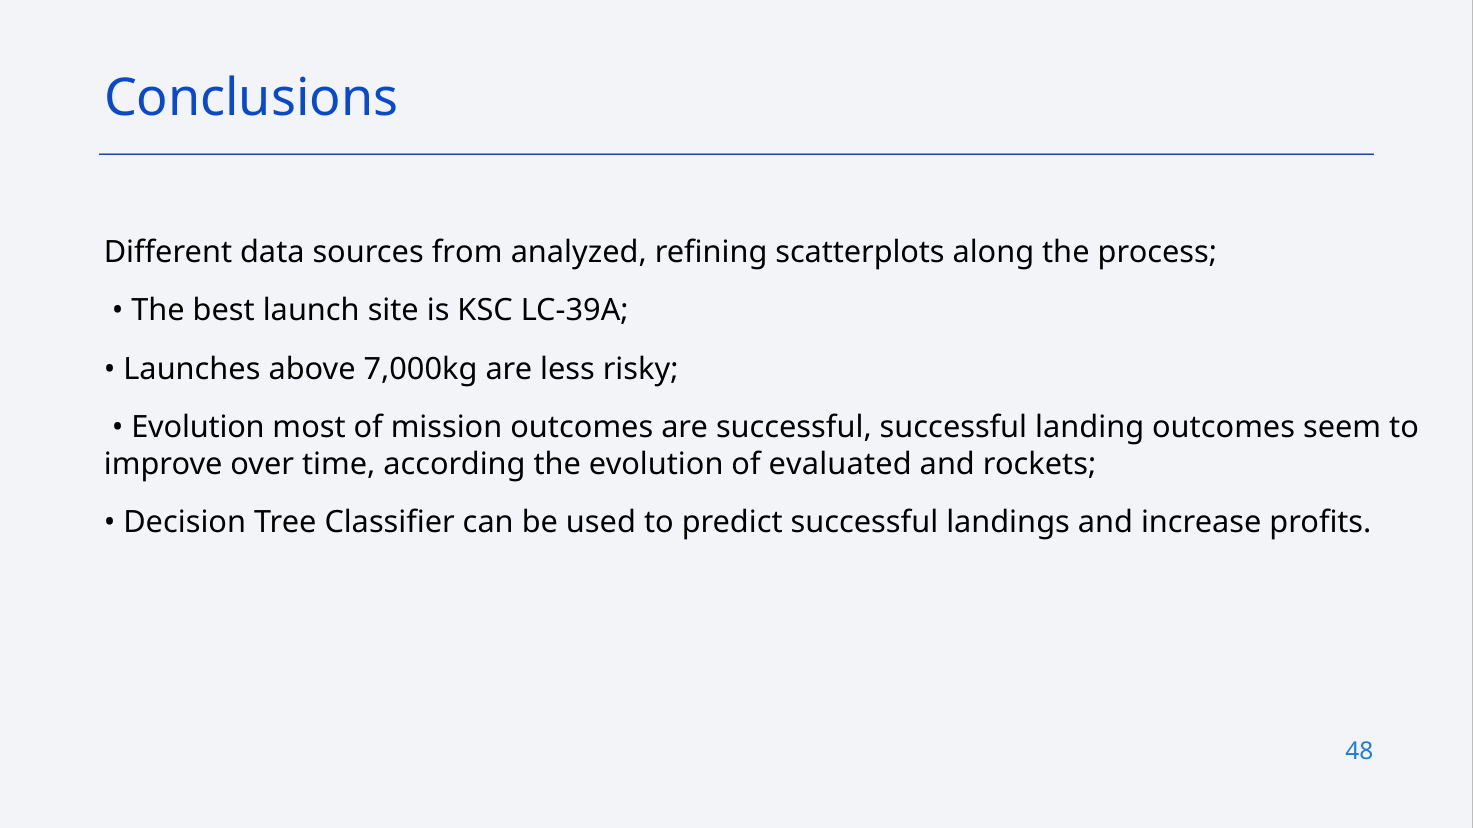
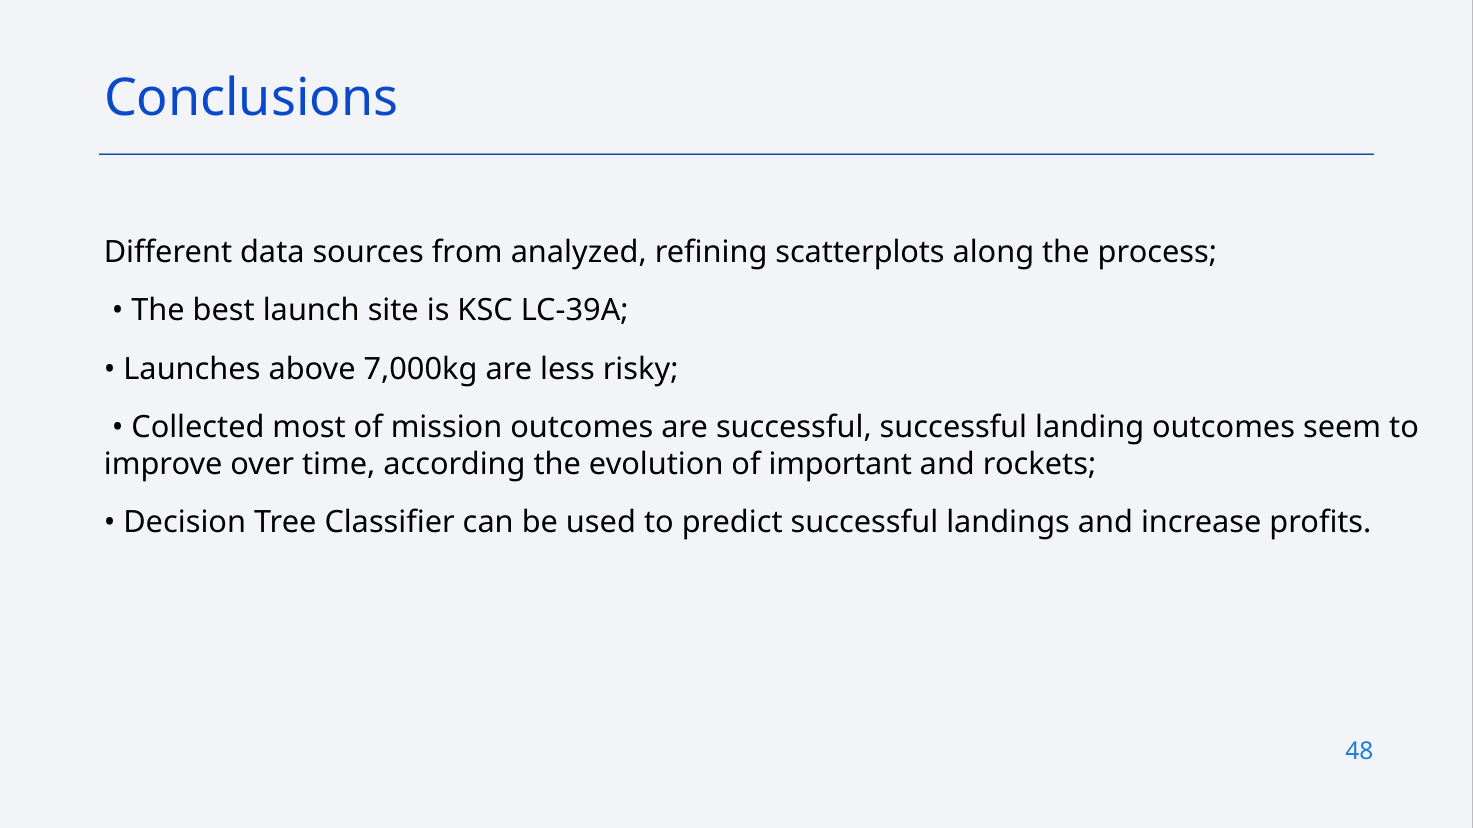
Evolution at (198, 428): Evolution -> Collected
evaluated: evaluated -> important
